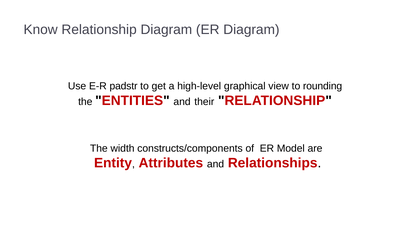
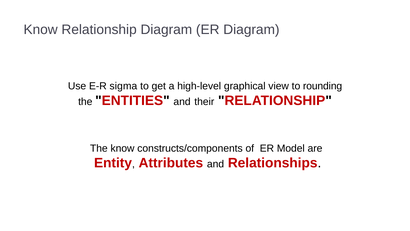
padstr: padstr -> sigma
The width: width -> know
